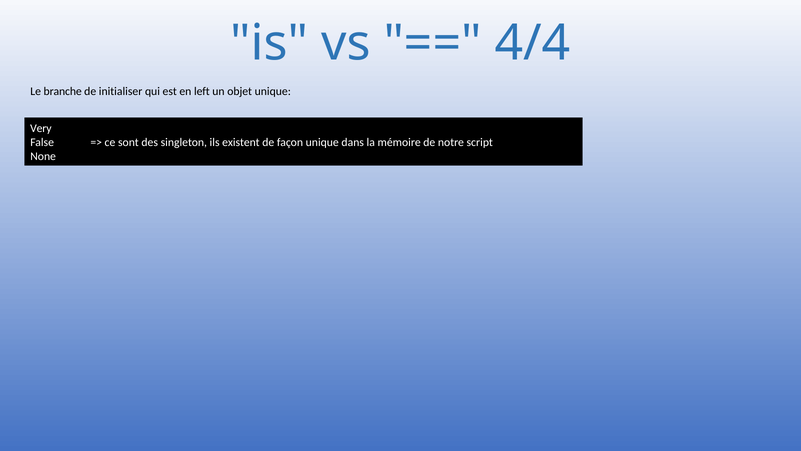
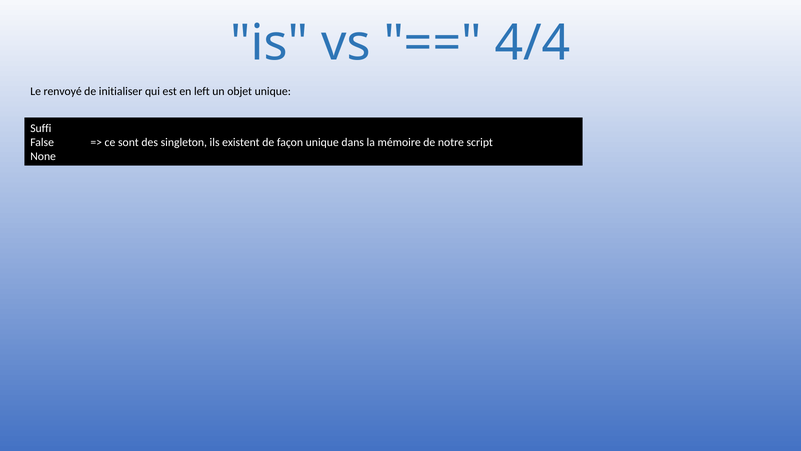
branche: branche -> renvoyé
Very: Very -> Suffi
